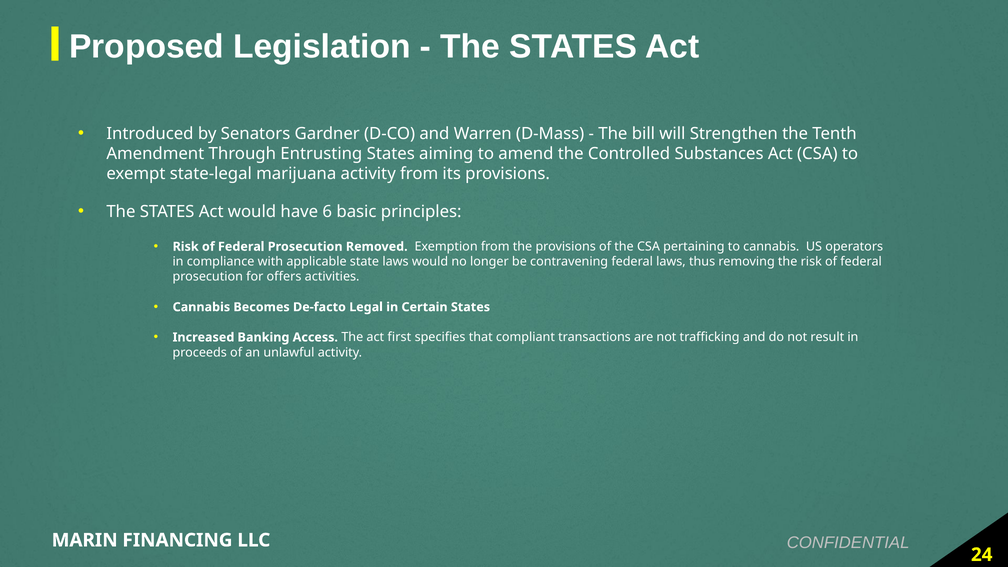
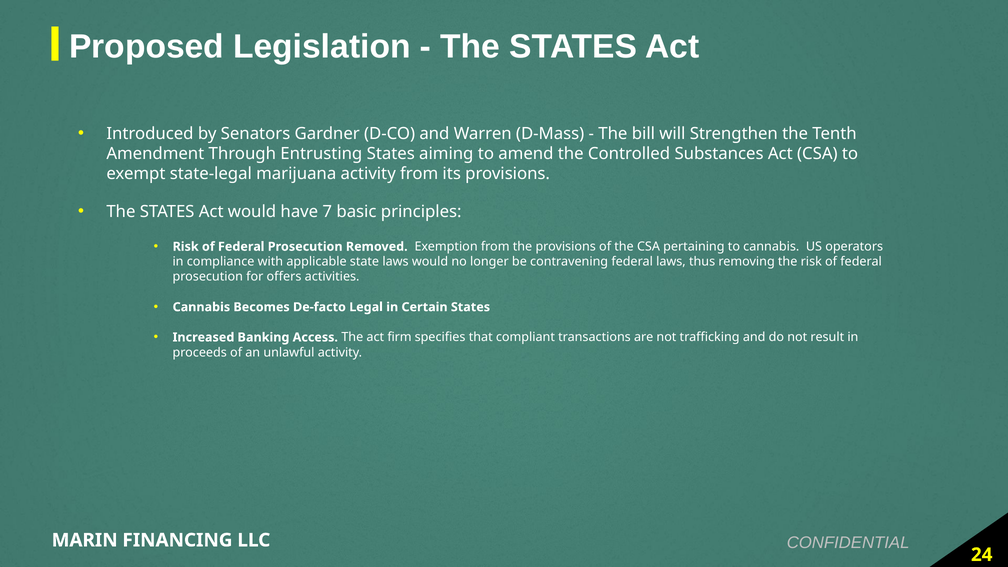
6: 6 -> 7
first: first -> firm
